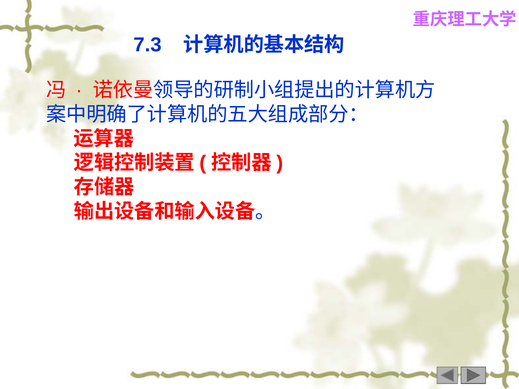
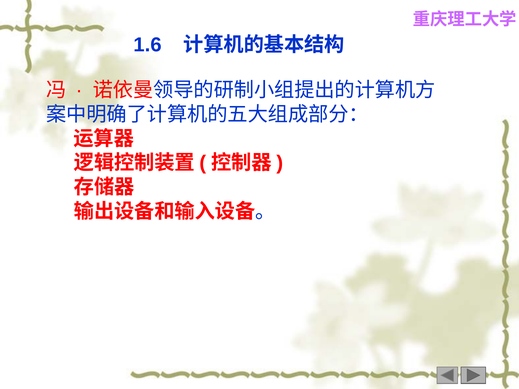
7.3: 7.3 -> 1.6
